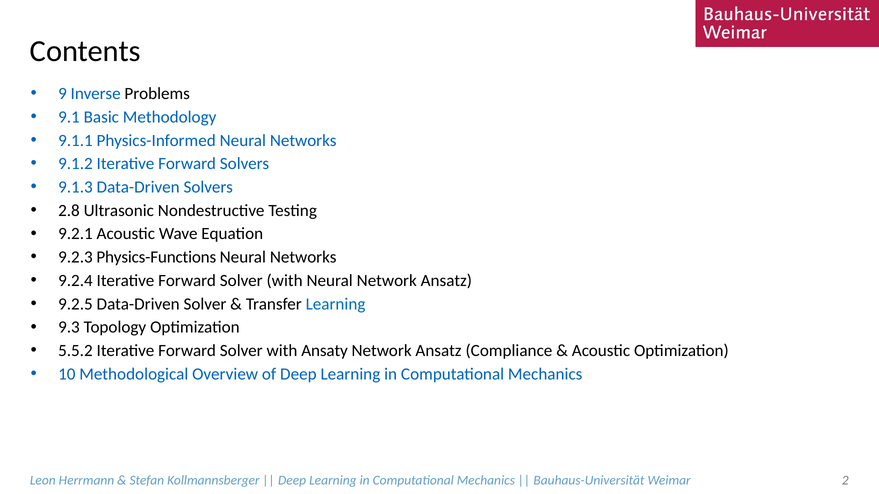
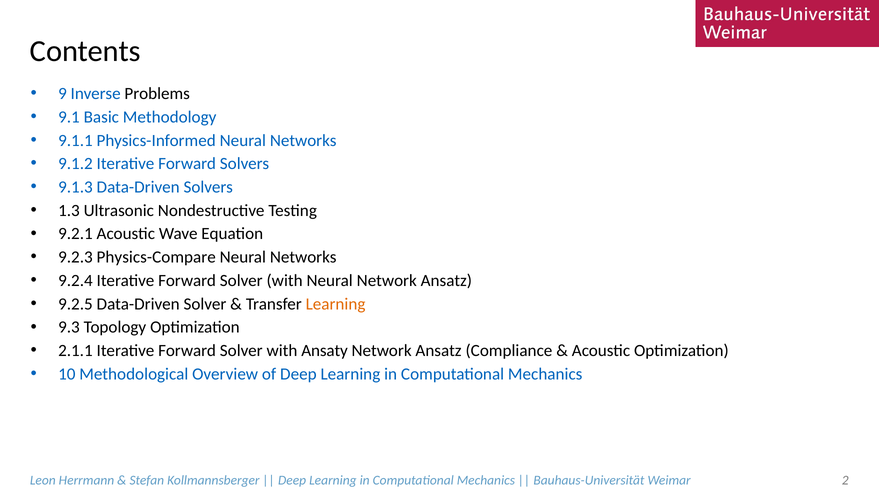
2.8: 2.8 -> 1.3
Physics-Functions: Physics-Functions -> Physics-Compare
Learning at (336, 304) colour: blue -> orange
5.5.2: 5.5.2 -> 2.1.1
